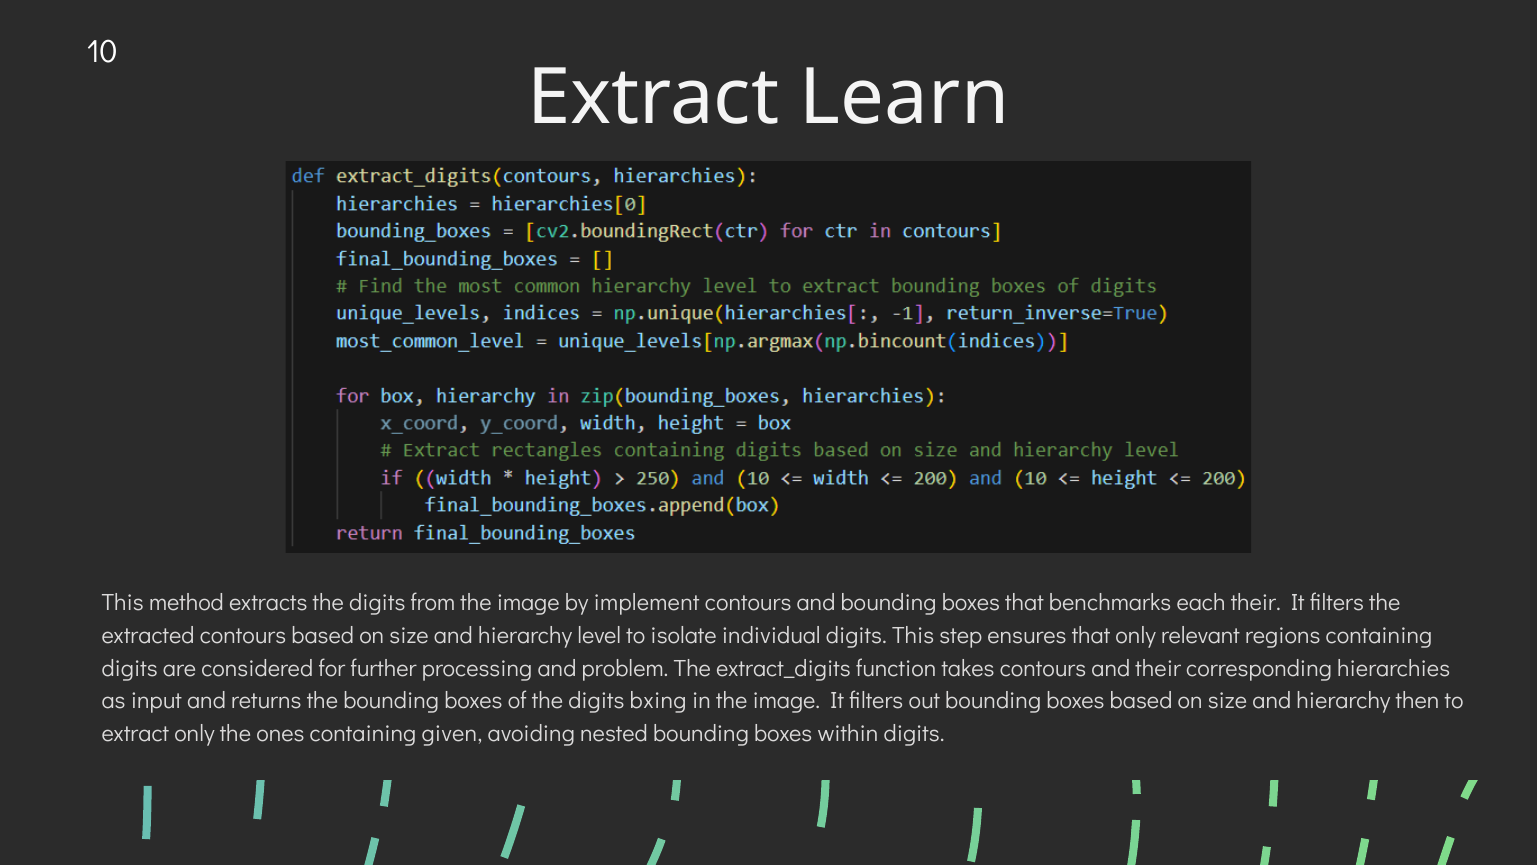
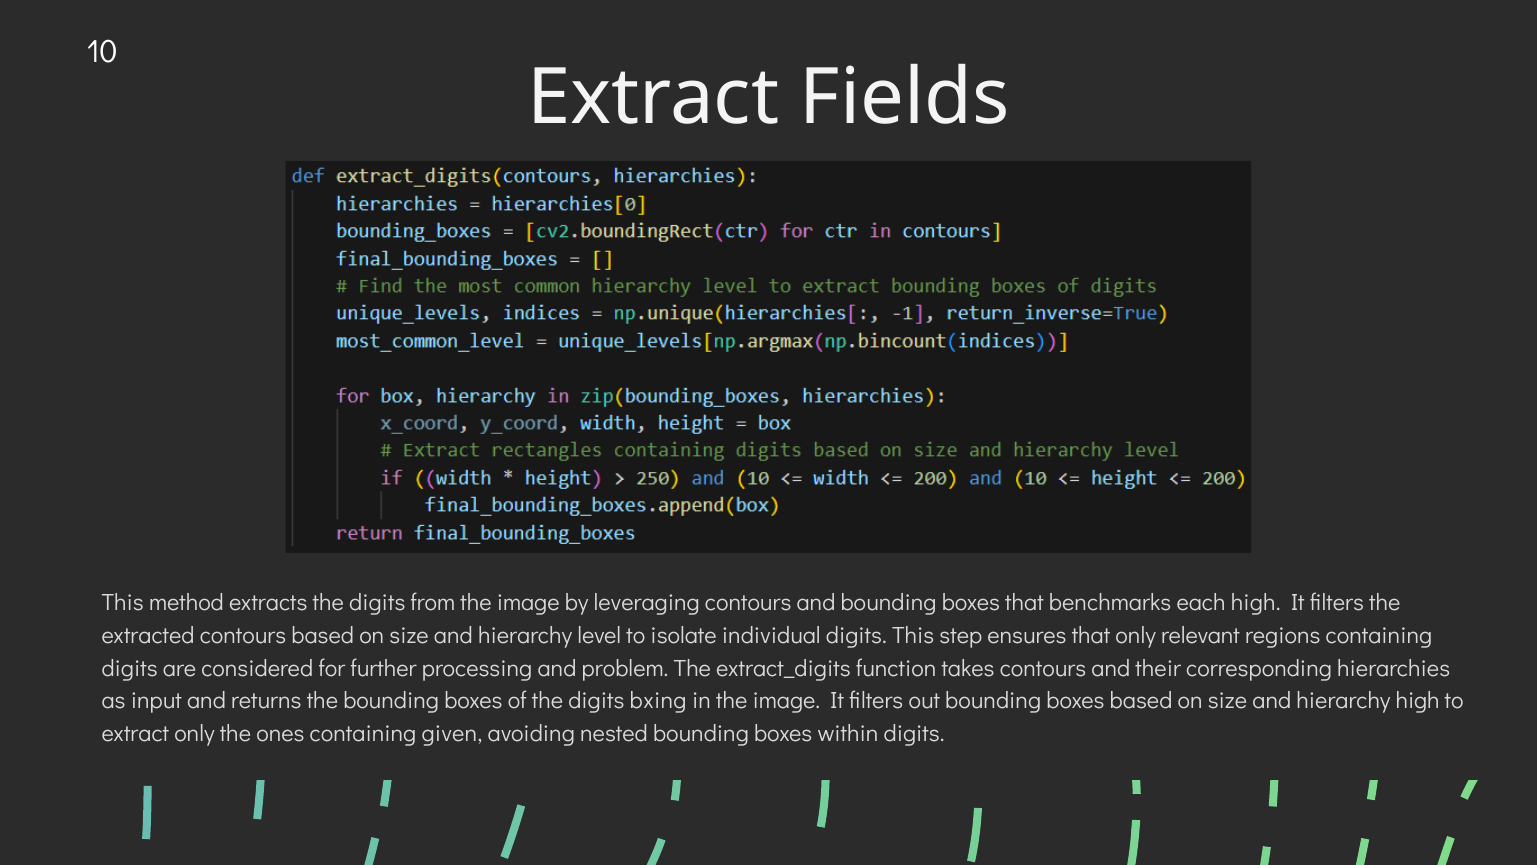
Learn: Learn -> Fields
implement: implement -> leveraging
each their: their -> high
hierarchy then: then -> high
